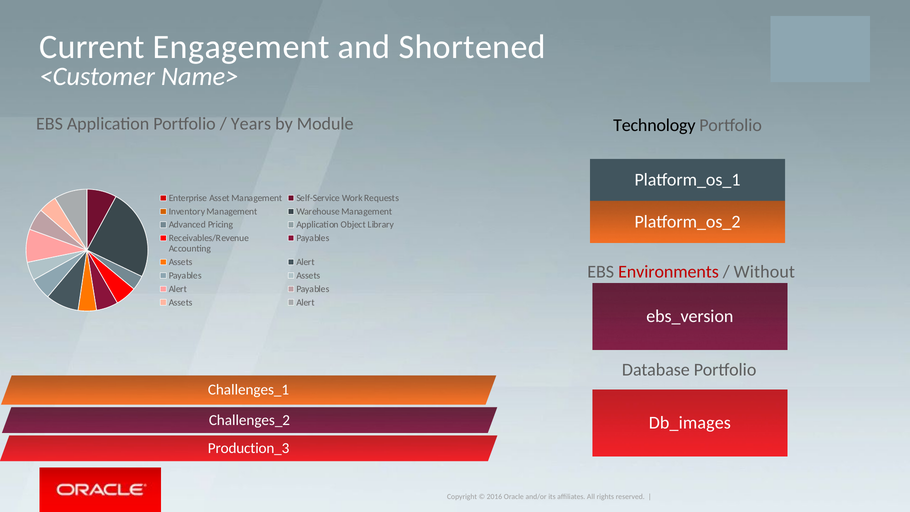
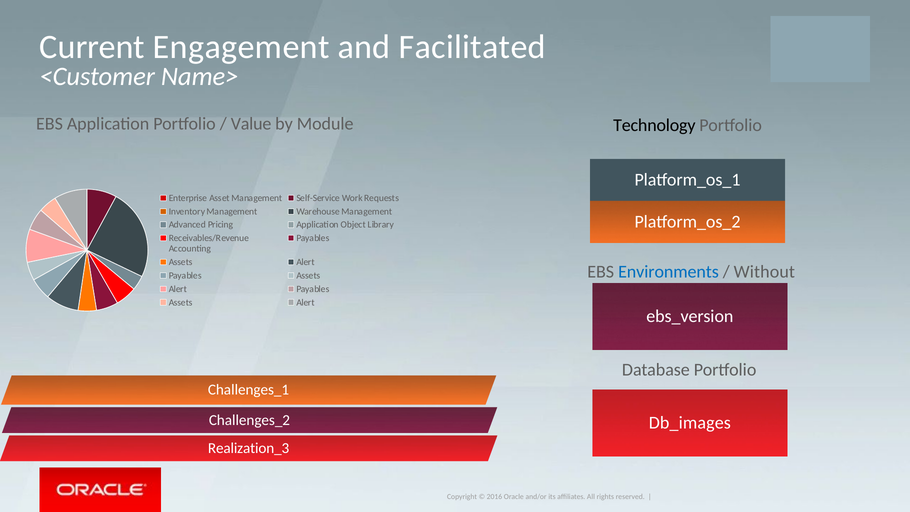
Shortened: Shortened -> Facilitated
Years: Years -> Value
Environments colour: red -> blue
Production_3: Production_3 -> Realization_3
